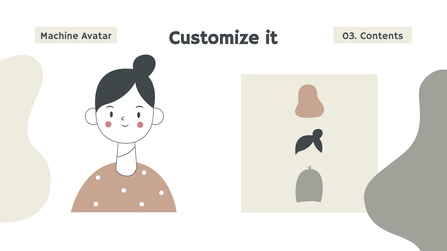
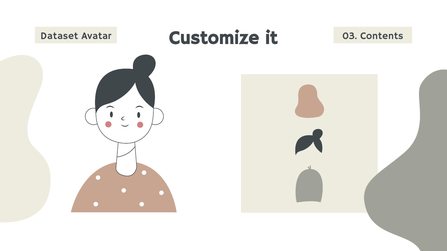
Machine: Machine -> Dataset
